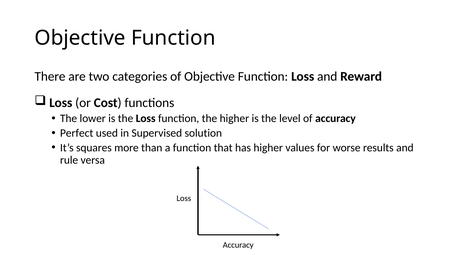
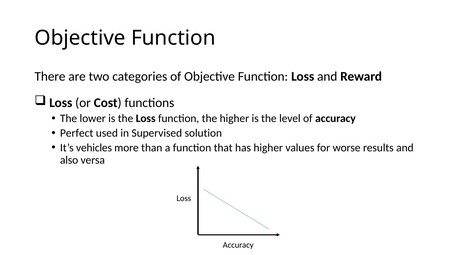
squares: squares -> vehicles
rule: rule -> also
